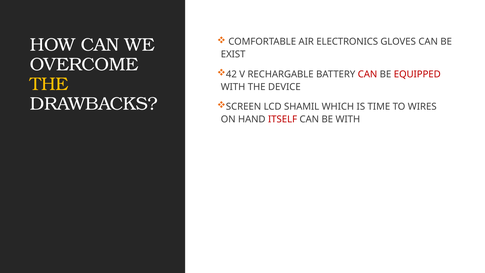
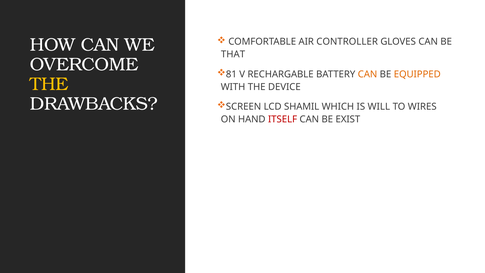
ELECTRONICS: ELECTRONICS -> CONTROLLER
EXIST: EXIST -> THAT
42: 42 -> 81
CAN at (368, 74) colour: red -> orange
EQUIPPED colour: red -> orange
TIME: TIME -> WILL
BE WITH: WITH -> EXIST
